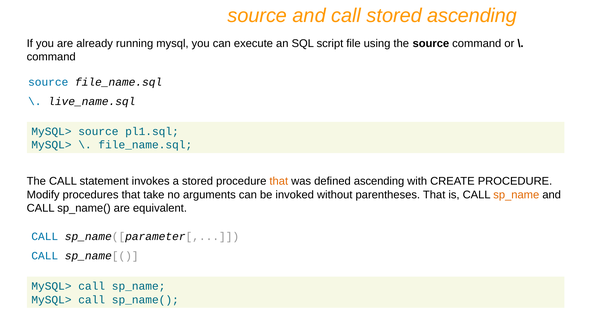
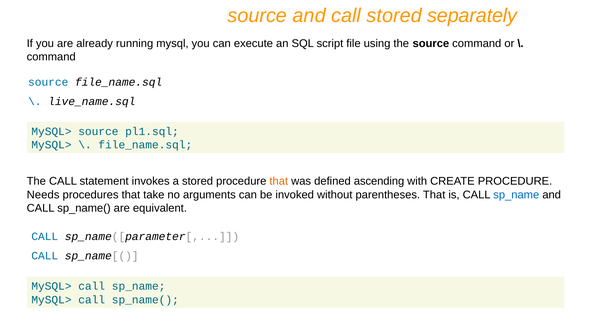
stored ascending: ascending -> separately
Modify: Modify -> Needs
sp_name at (516, 195) colour: orange -> blue
